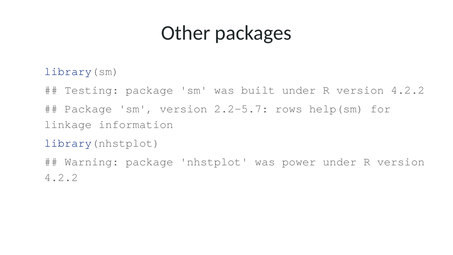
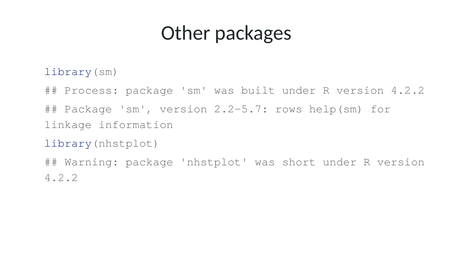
Testing: Testing -> Process
power: power -> short
